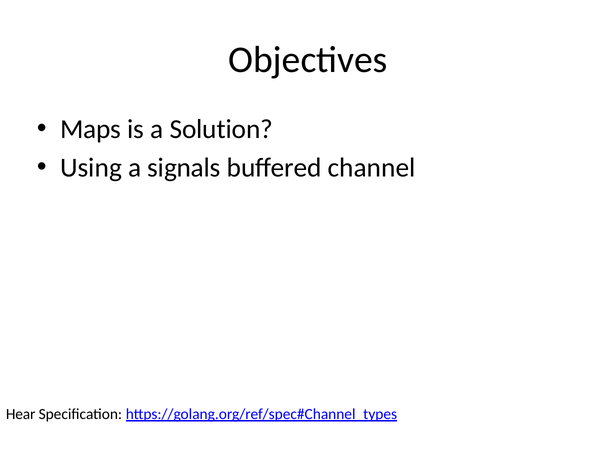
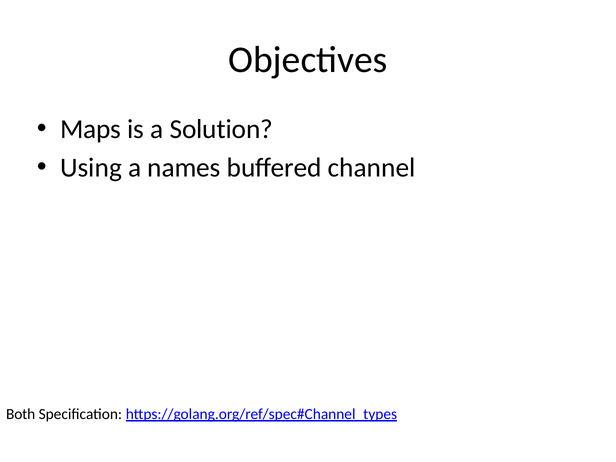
signals: signals -> names
Hear: Hear -> Both
